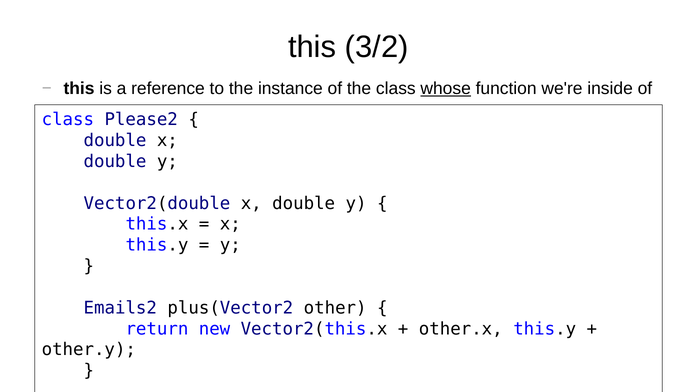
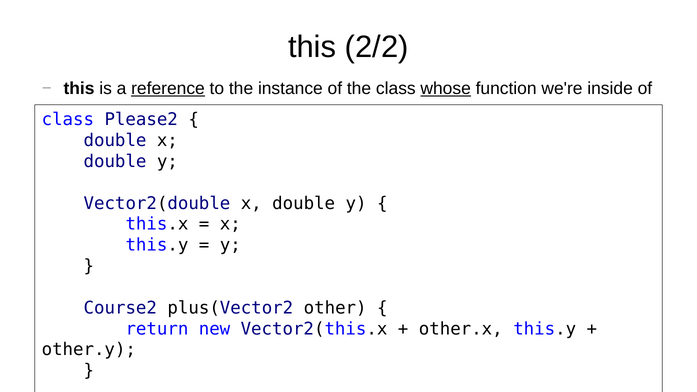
3/2: 3/2 -> 2/2
reference underline: none -> present
Emails2: Emails2 -> Course2
